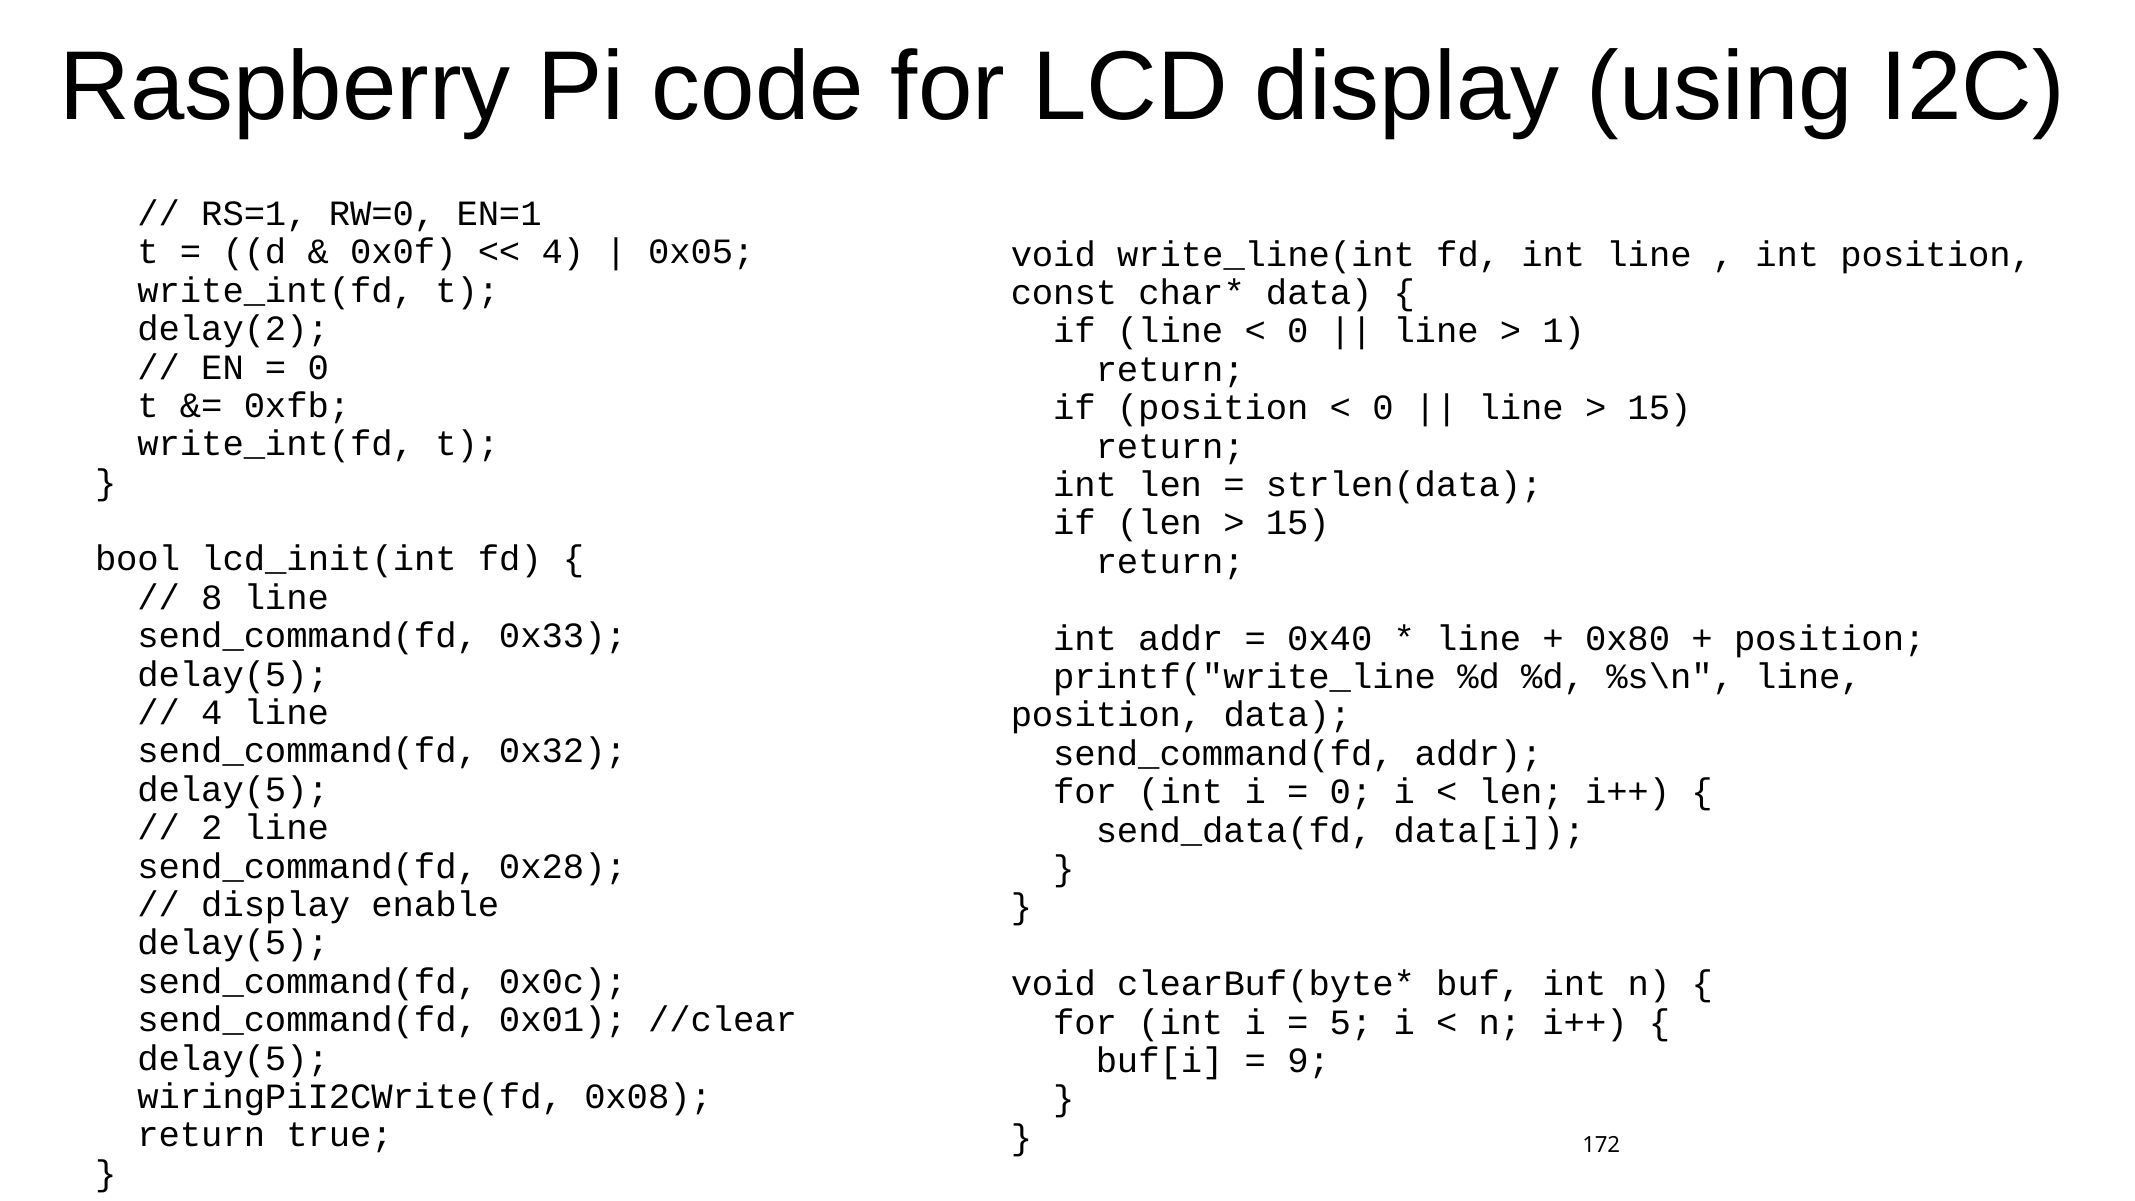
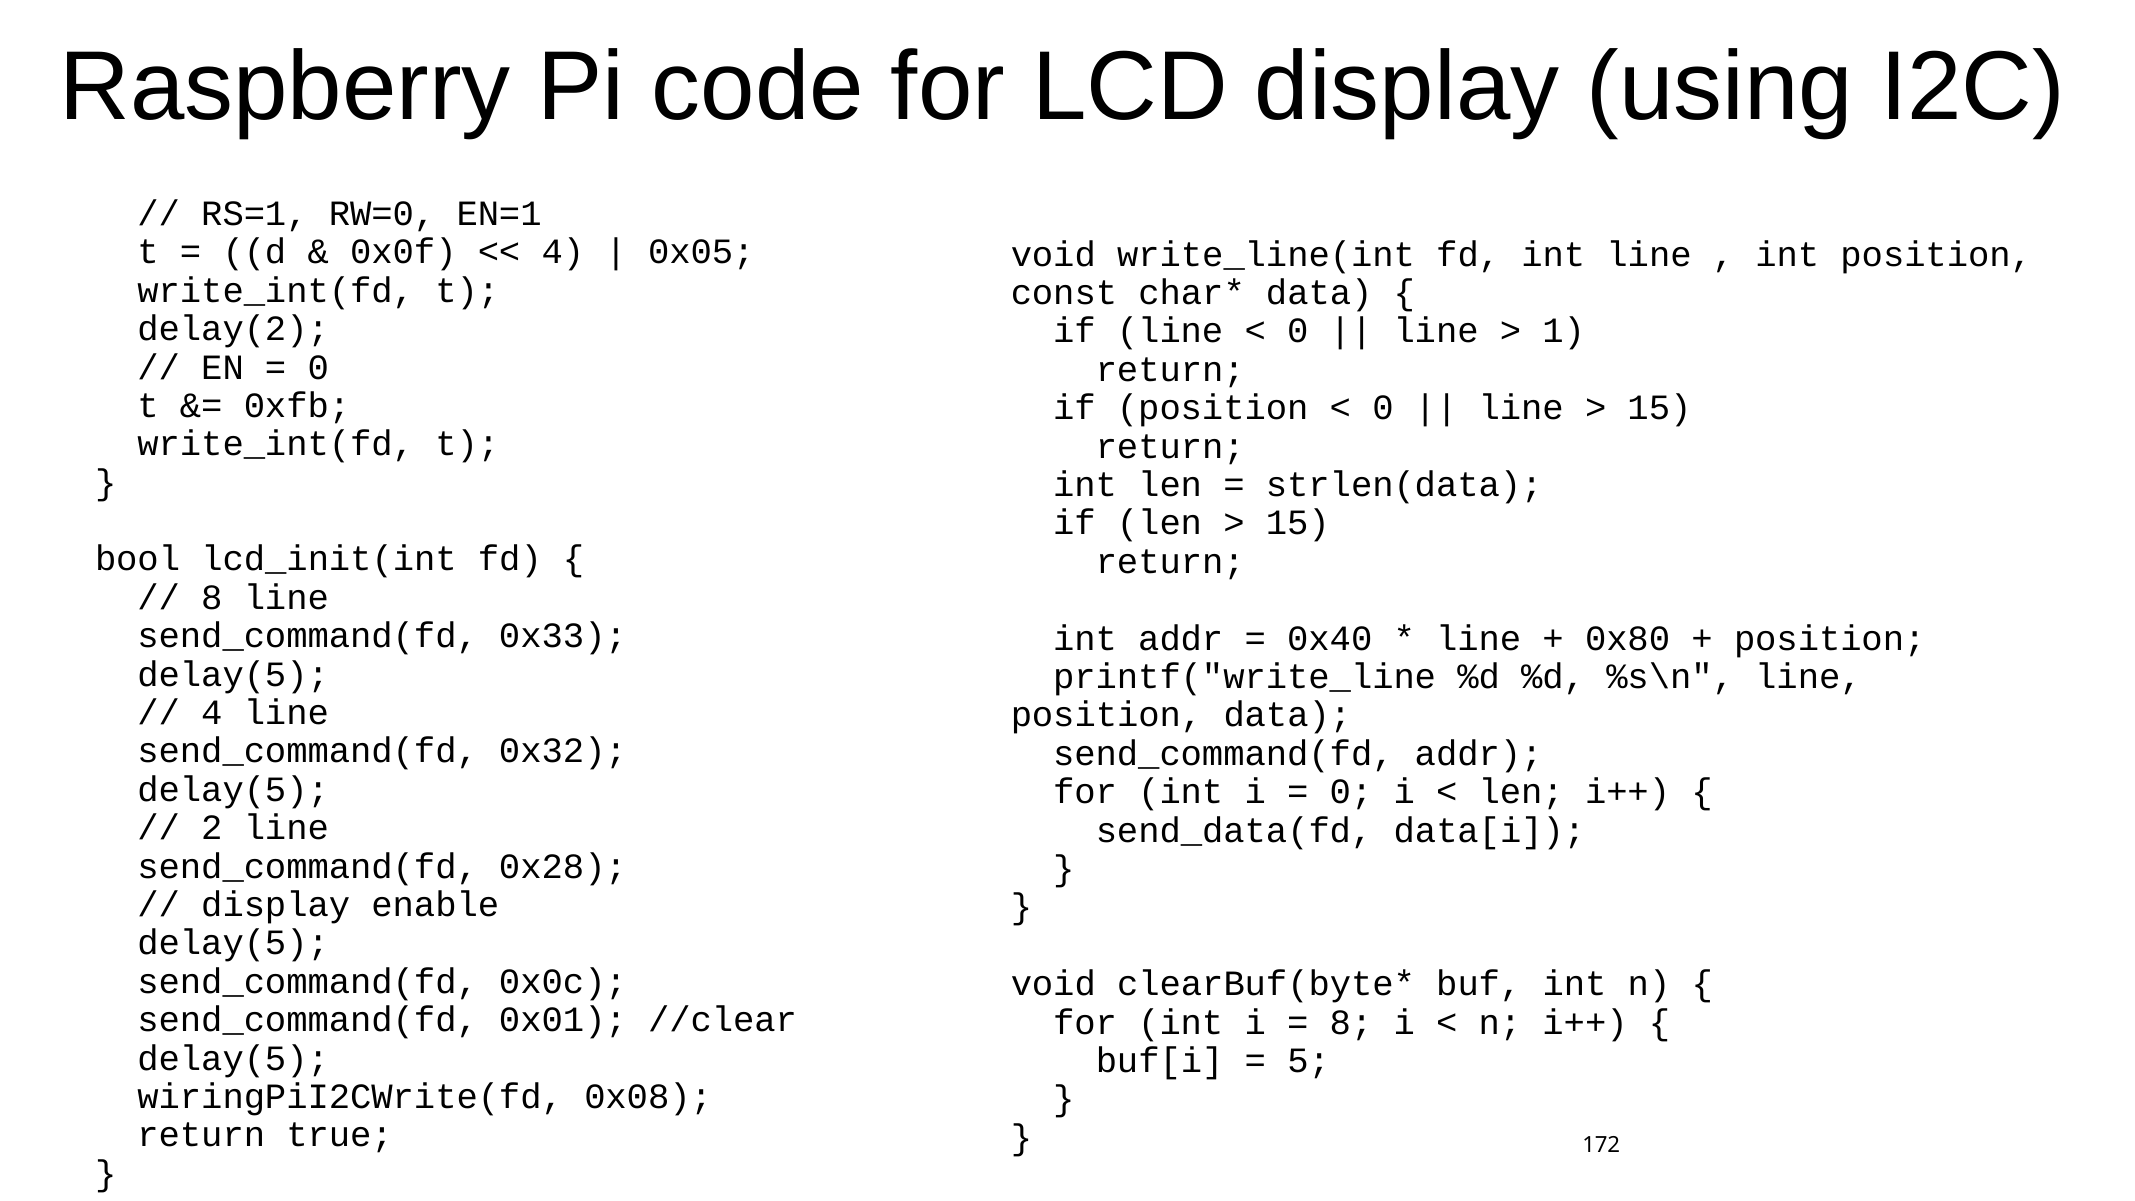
5 at (1351, 1022): 5 -> 8
9: 9 -> 5
